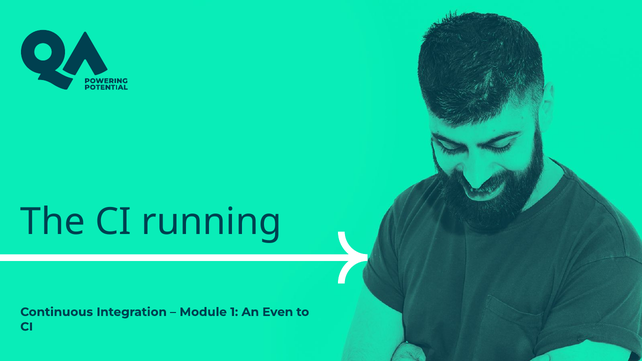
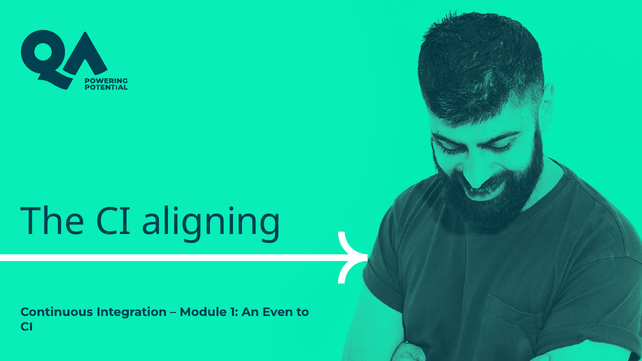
running: running -> aligning
